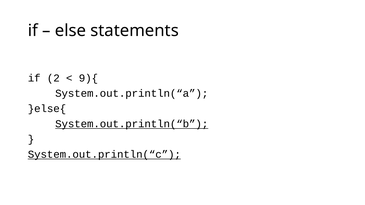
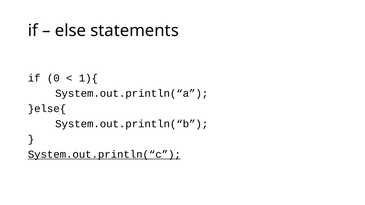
2: 2 -> 0
9){: 9){ -> 1){
System.out.println(“b underline: present -> none
